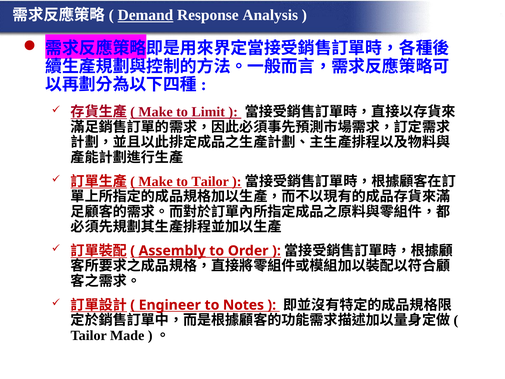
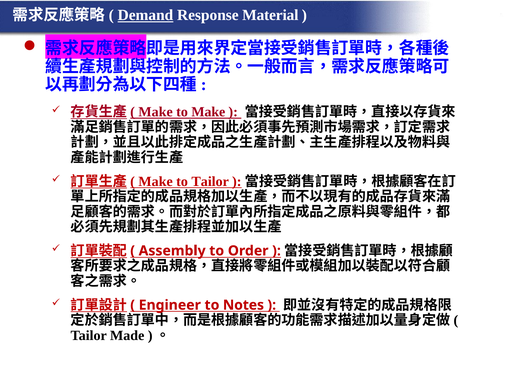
Analysis: Analysis -> Material
to Limit: Limit -> Make
Assembly underline: present -> none
